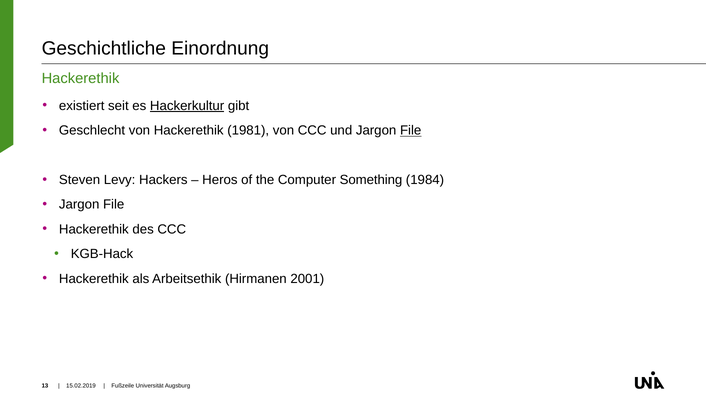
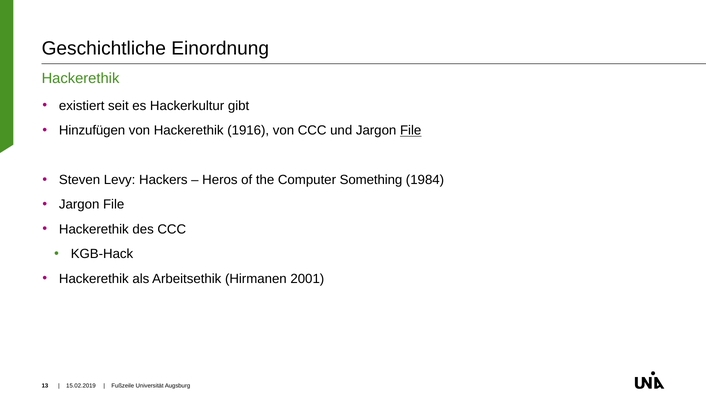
Hackerkultur underline: present -> none
Geschlecht: Geschlecht -> Hinzufügen
1981: 1981 -> 1916
